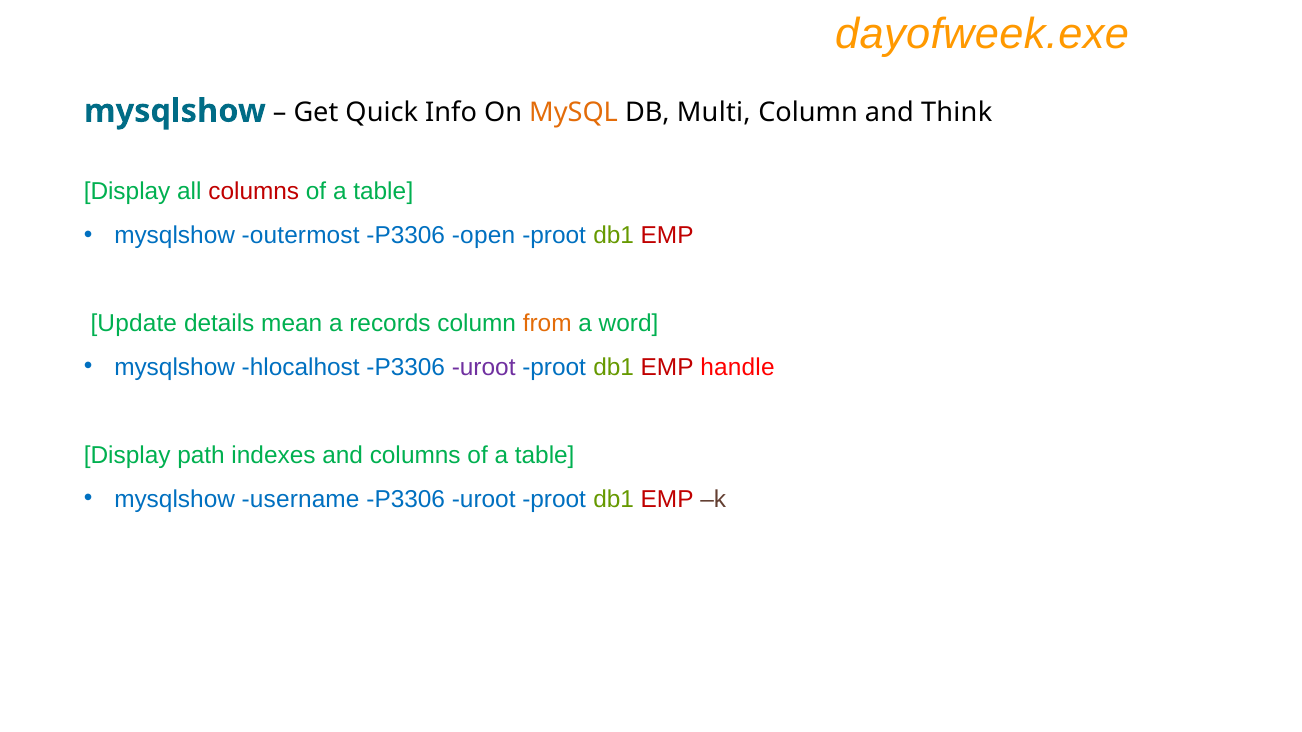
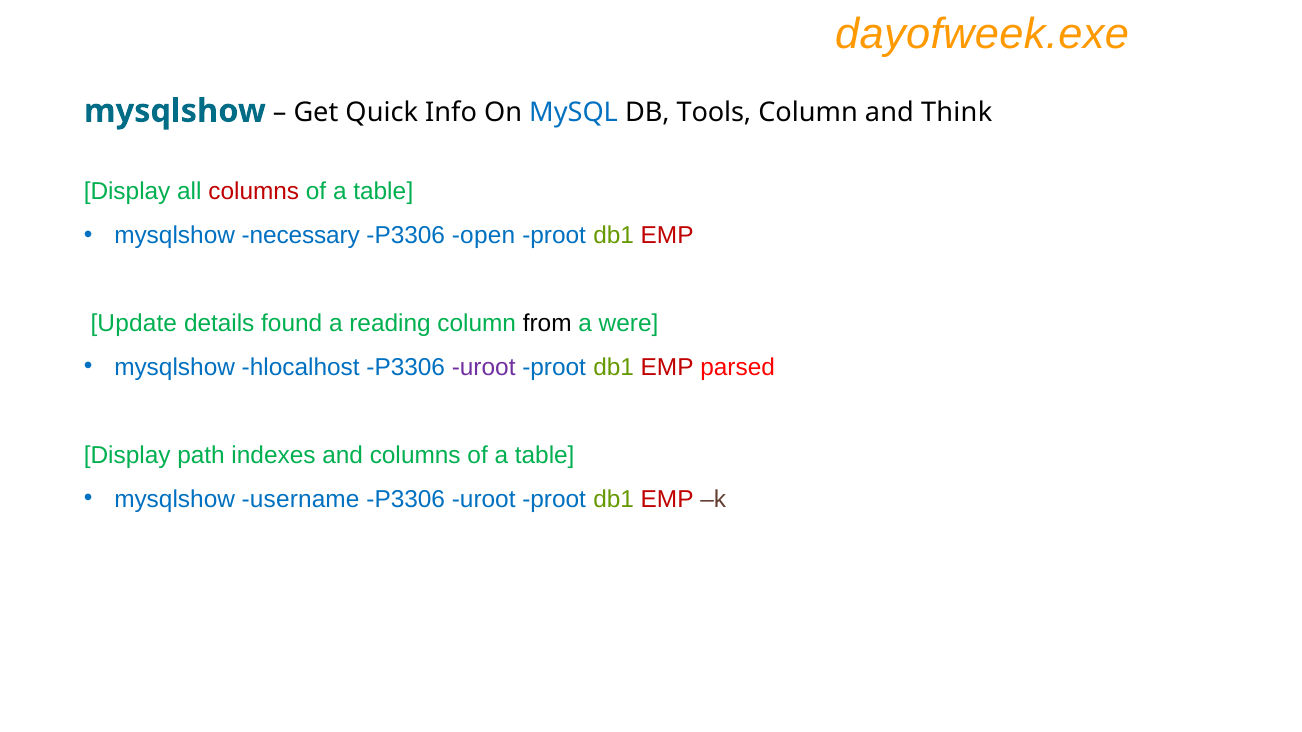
MySQL colour: orange -> blue
Multi: Multi -> Tools
outermost: outermost -> necessary
mean: mean -> found
records: records -> reading
from colour: orange -> black
word: word -> were
handle: handle -> parsed
